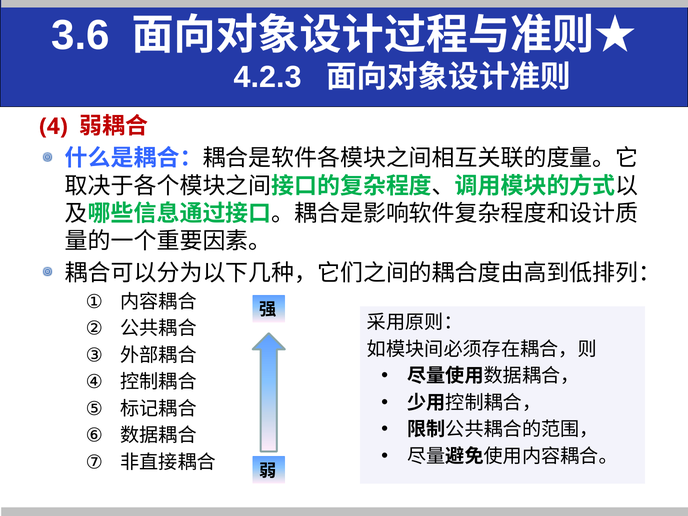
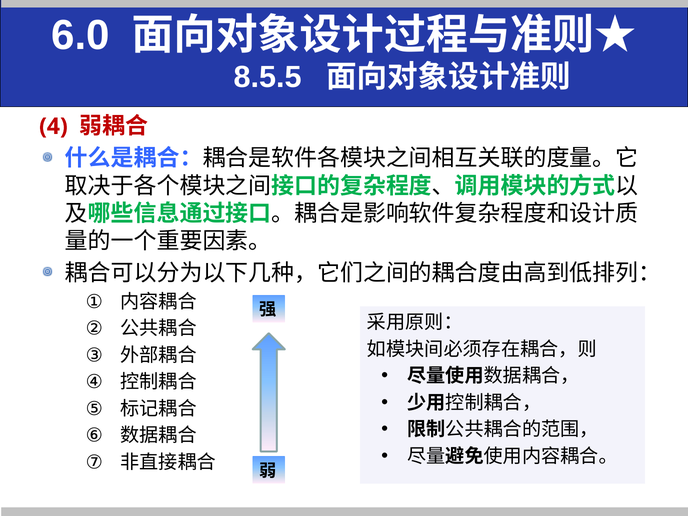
3.6: 3.6 -> 6.0
4.2.3: 4.2.3 -> 8.5.5
